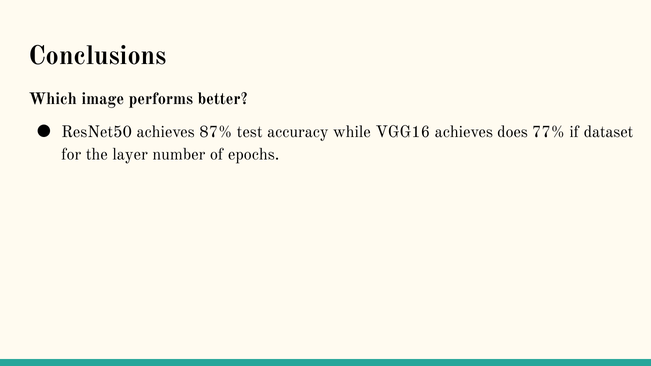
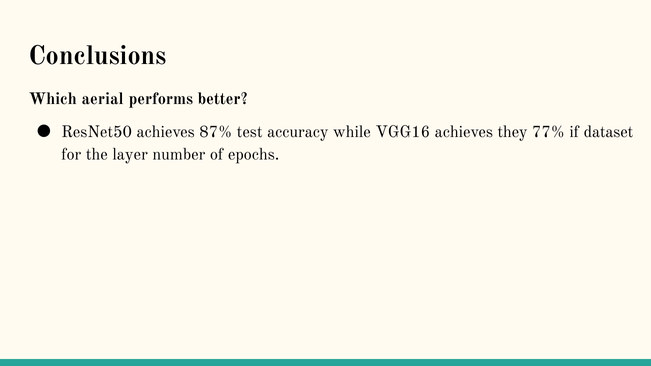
image: image -> aerial
does: does -> they
